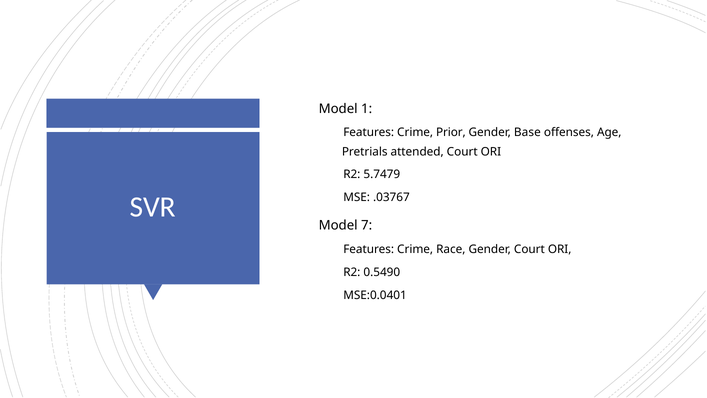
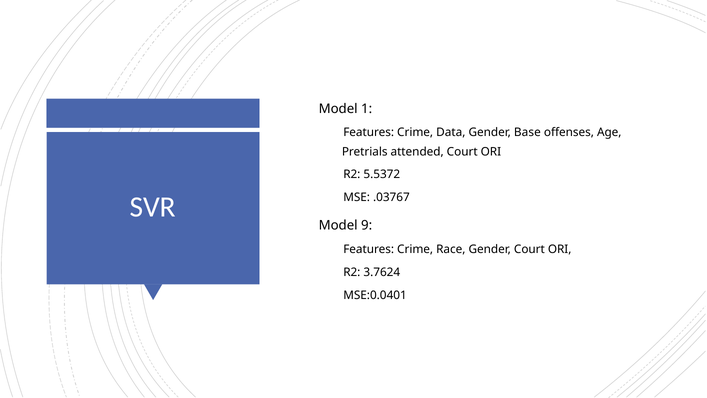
Prior: Prior -> Data
5.7479: 5.7479 -> 5.5372
7: 7 -> 9
0.5490: 0.5490 -> 3.7624
